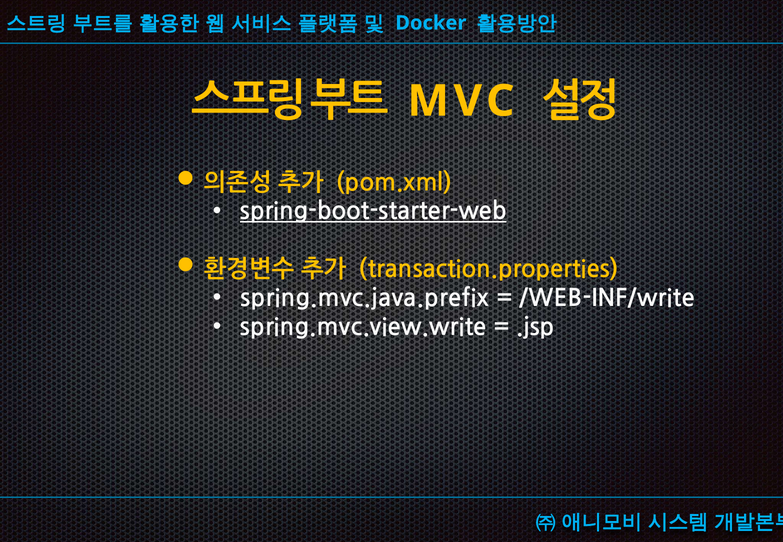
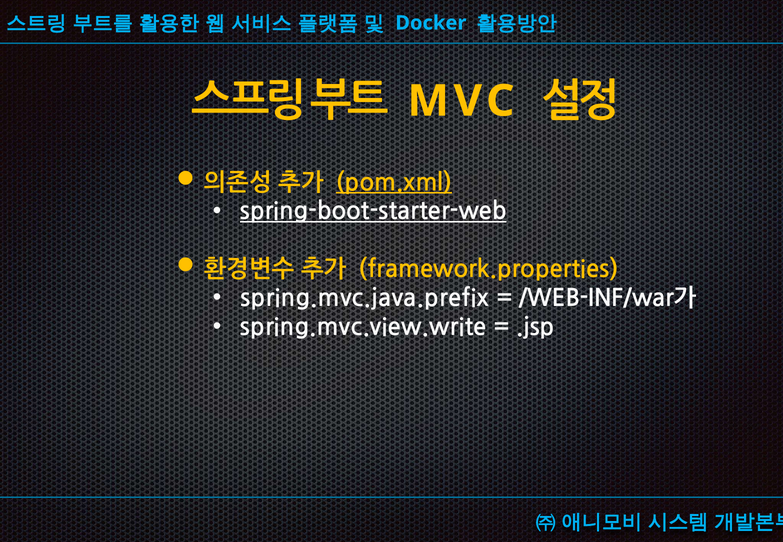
pom.xml underline: none -> present
transaction.properties: transaction.properties -> framework.properties
/WEB-INF/write: /WEB-INF/write -> /WEB-INF/war가
